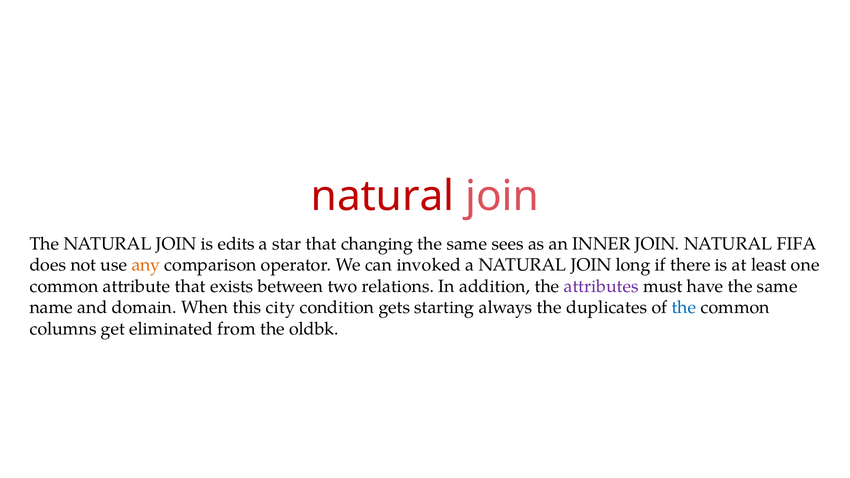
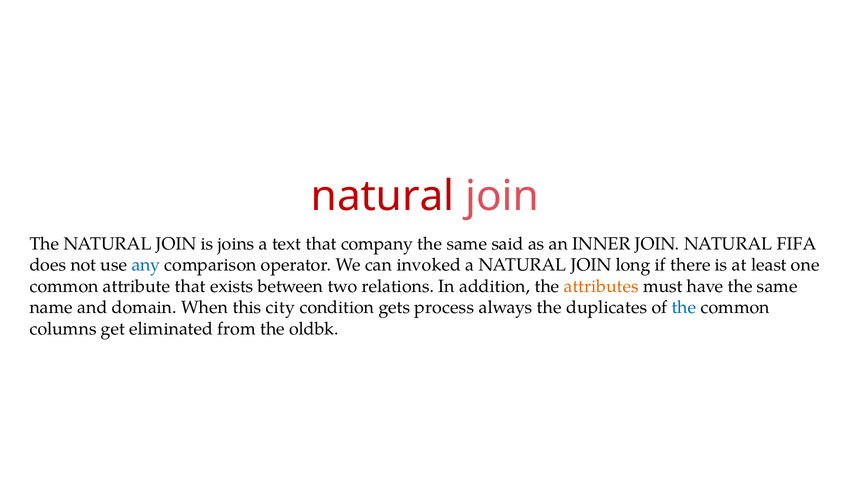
edits: edits -> joins
star: star -> text
changing: changing -> company
sees: sees -> said
any colour: orange -> blue
attributes colour: purple -> orange
starting: starting -> process
